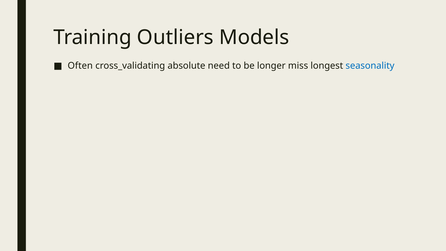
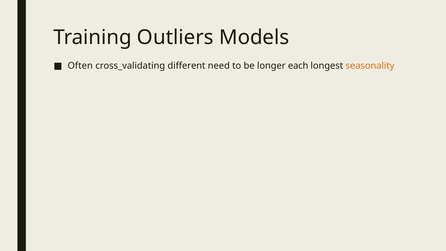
absolute: absolute -> different
miss: miss -> each
seasonality colour: blue -> orange
